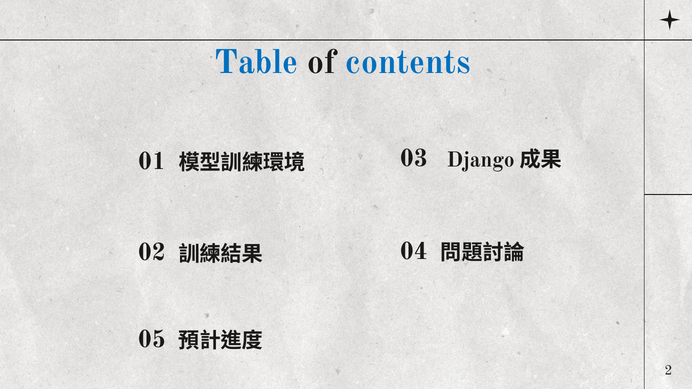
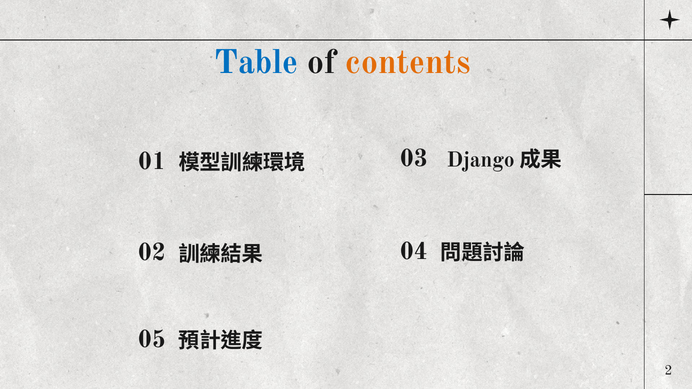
contents colour: blue -> orange
